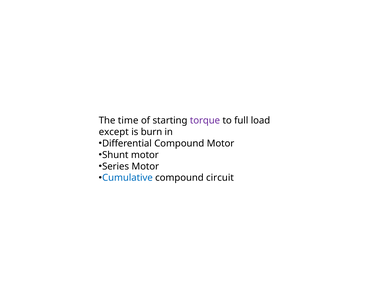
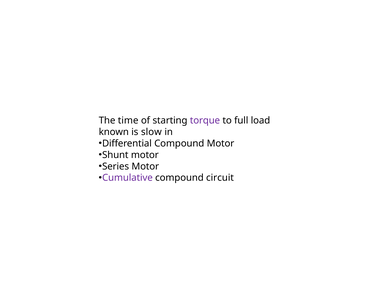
except: except -> known
burn: burn -> slow
Cumulative colour: blue -> purple
